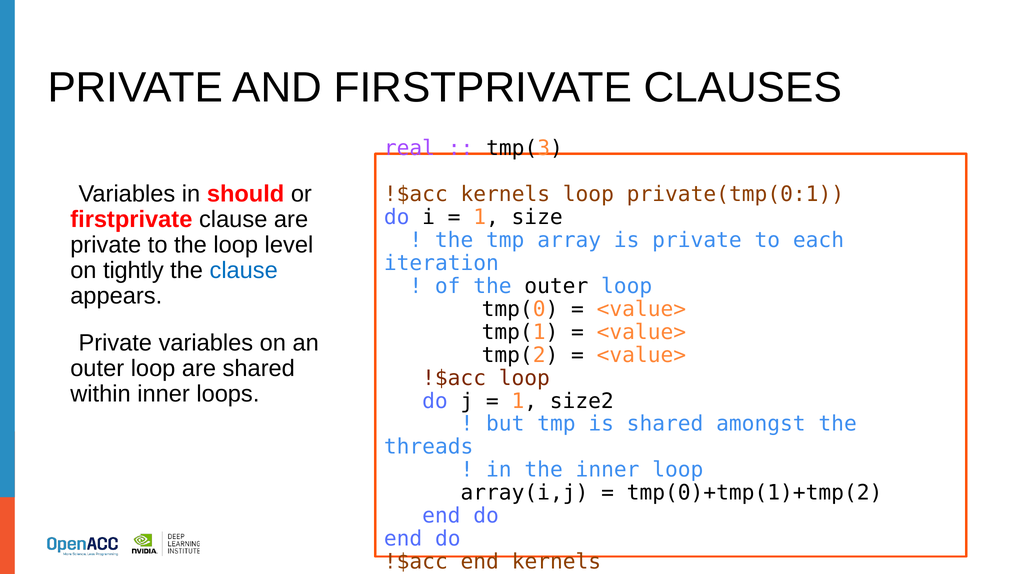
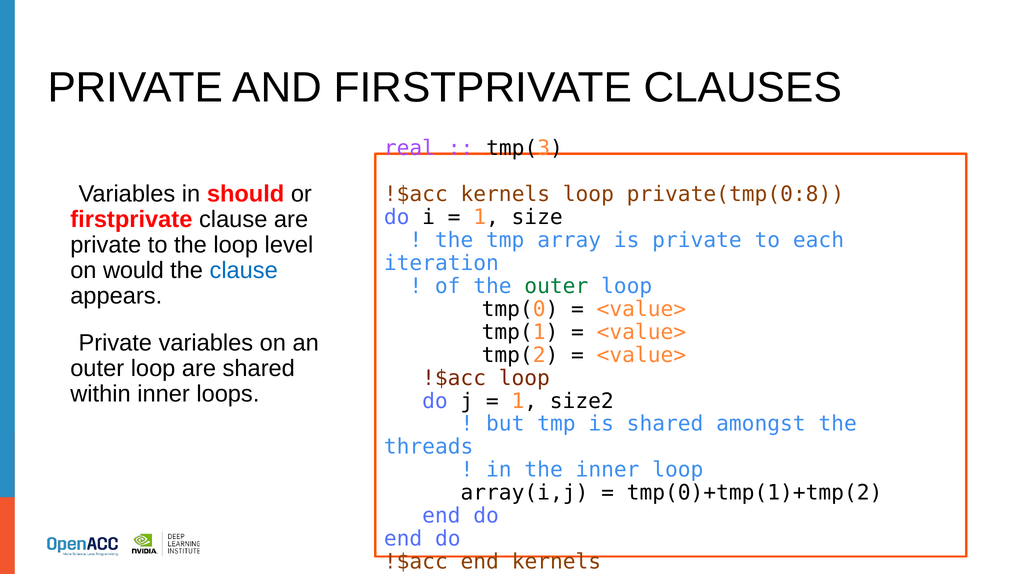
private(tmp(0:1: private(tmp(0:1 -> private(tmp(0:8
tightly: tightly -> would
outer at (556, 286) colour: black -> green
